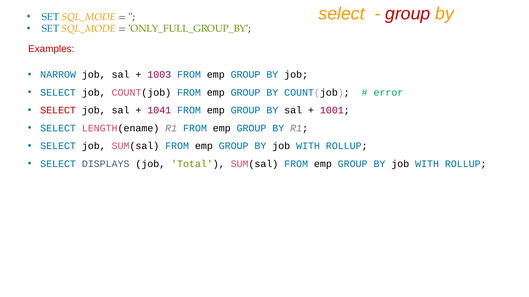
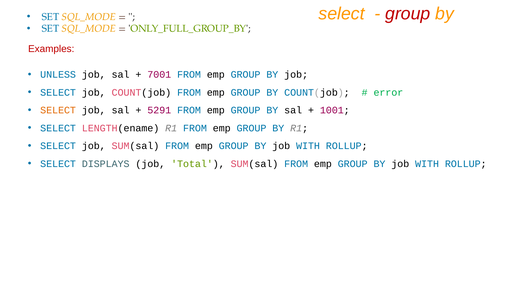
NARROW: NARROW -> UNLESS
1003: 1003 -> 7001
SELECT at (58, 111) colour: red -> orange
1041: 1041 -> 5291
